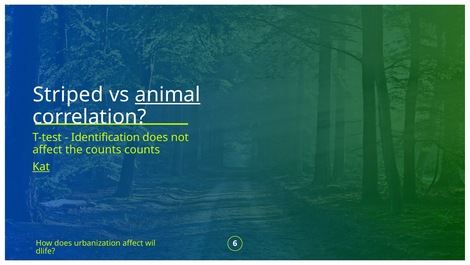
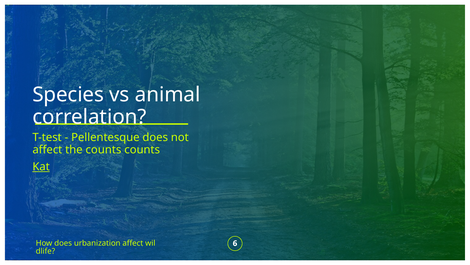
Striped: Striped -> Species
animal underline: present -> none
Identification: Identification -> Pellentesque
